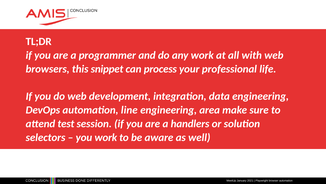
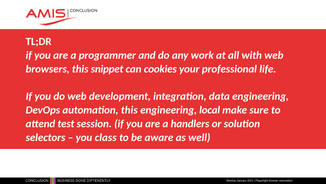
process: process -> cookies
automation line: line -> this
area: area -> local
you work: work -> class
